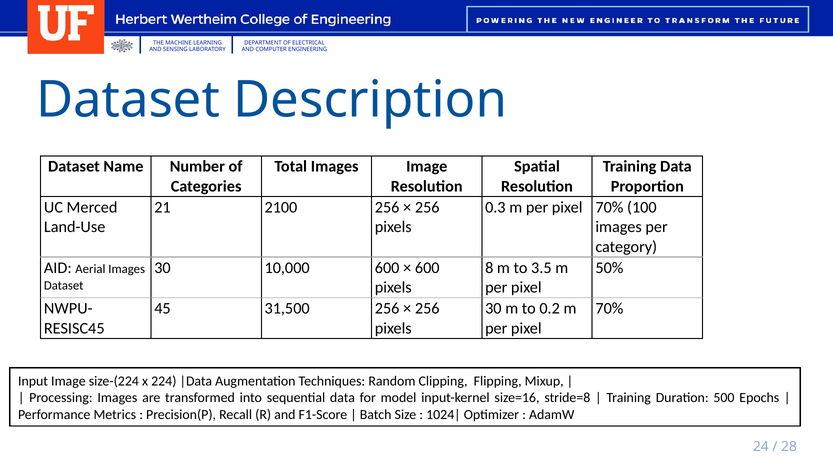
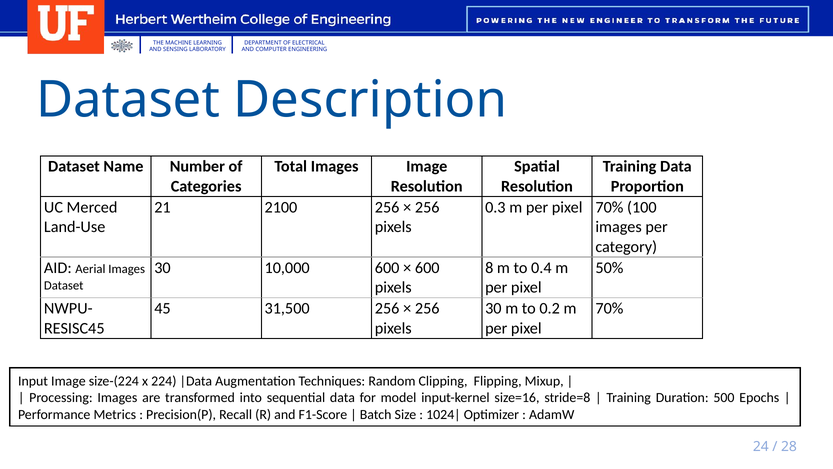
3.5: 3.5 -> 0.4
